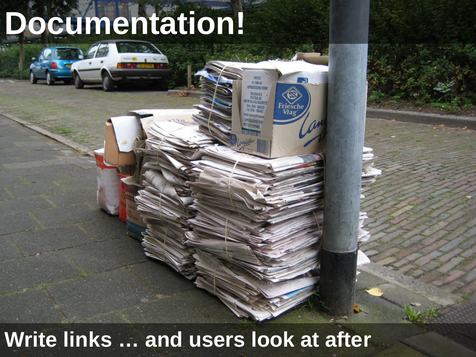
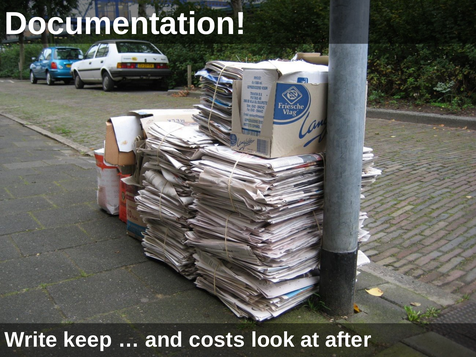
links: links -> keep
users: users -> costs
